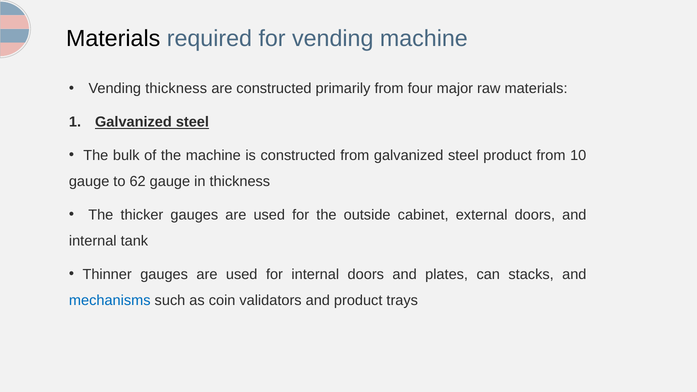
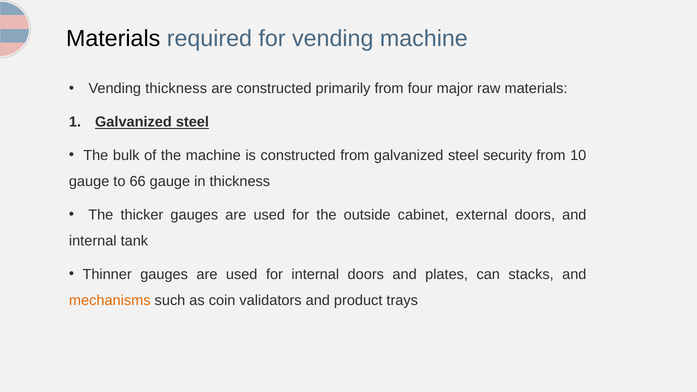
steel product: product -> security
62: 62 -> 66
mechanisms colour: blue -> orange
